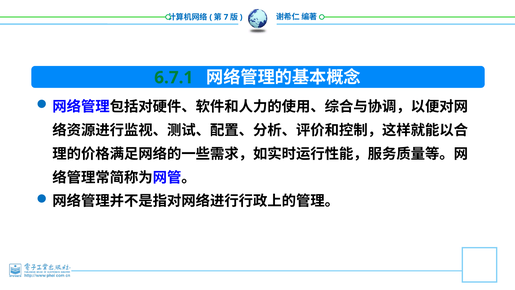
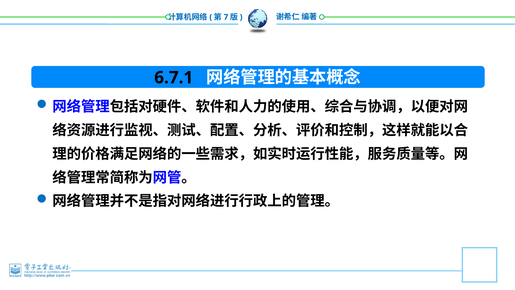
6.7.1 colour: green -> black
